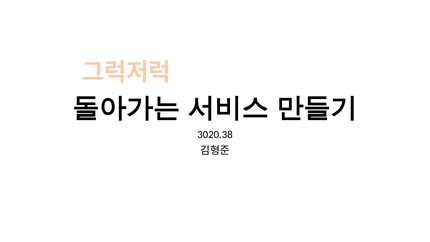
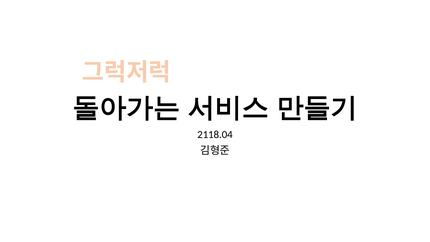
3020.38: 3020.38 -> 2118.04
